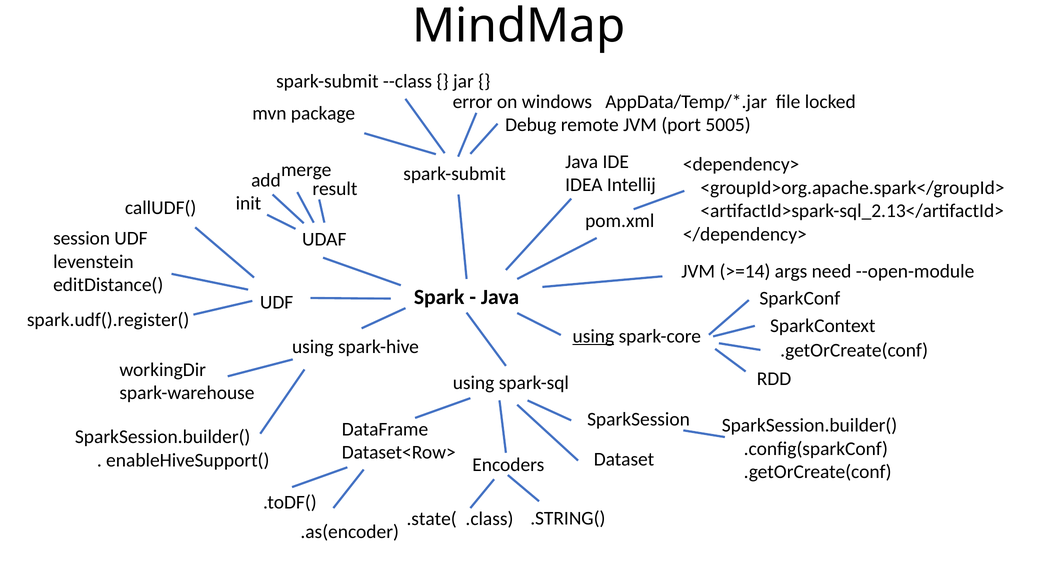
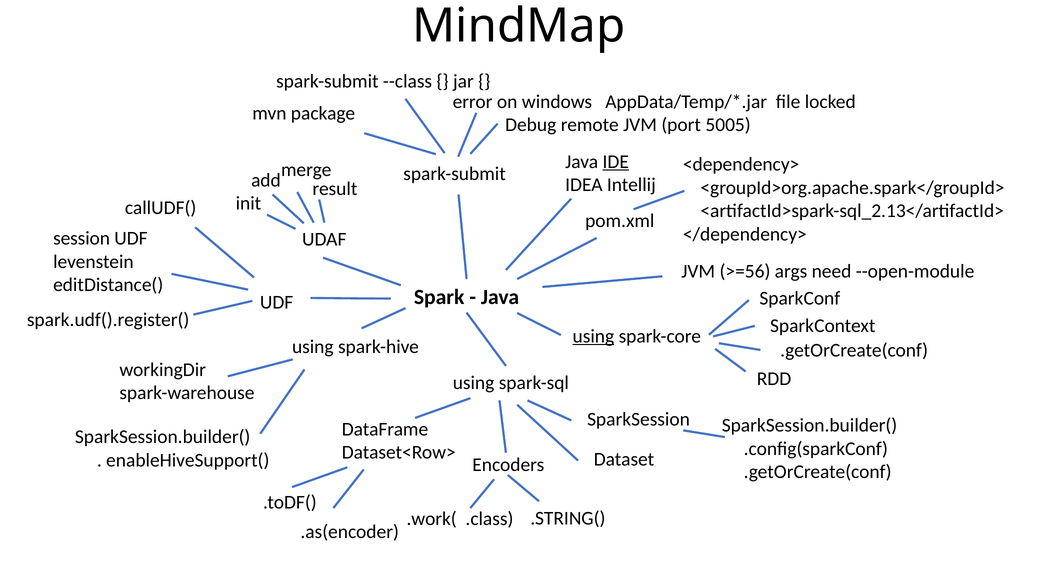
IDE underline: none -> present
>=14: >=14 -> >=56
.state(: .state( -> .work(
